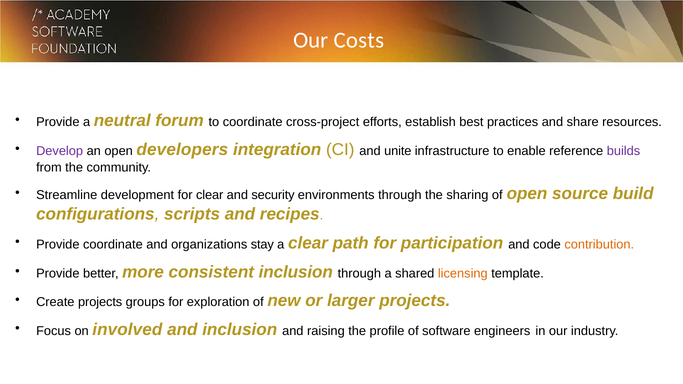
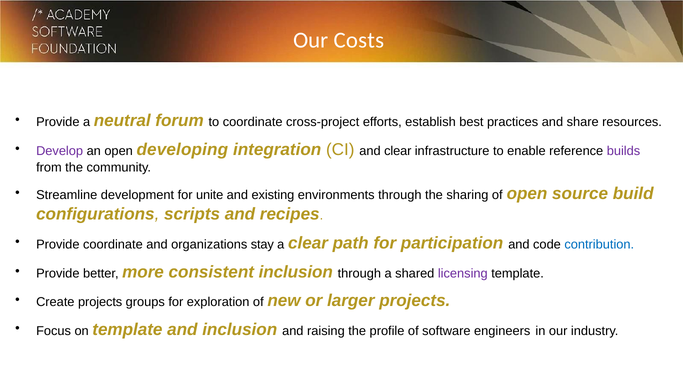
developers: developers -> developing
and unite: unite -> clear
for clear: clear -> unite
security: security -> existing
contribution colour: orange -> blue
licensing colour: orange -> purple
on involved: involved -> template
